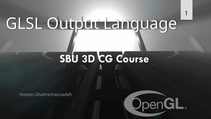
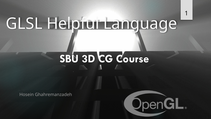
Output: Output -> Helpful
